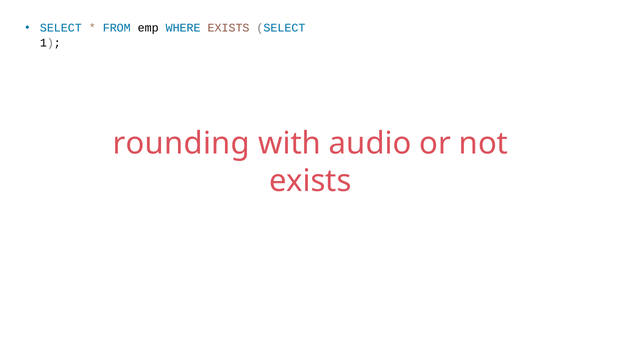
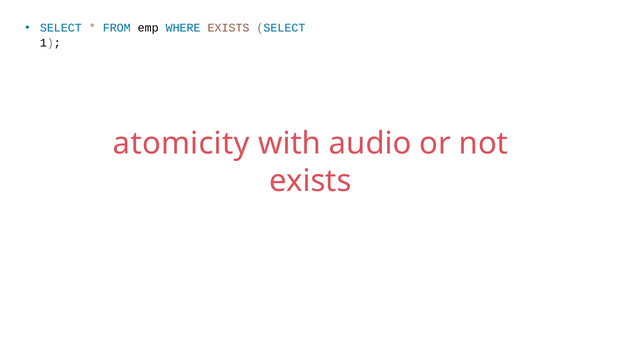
rounding: rounding -> atomicity
